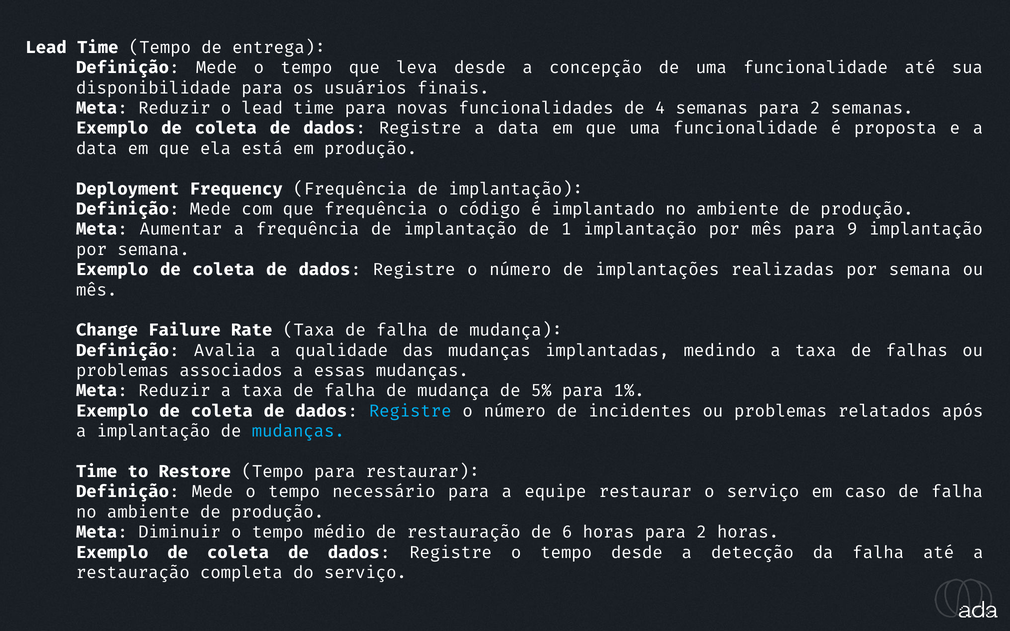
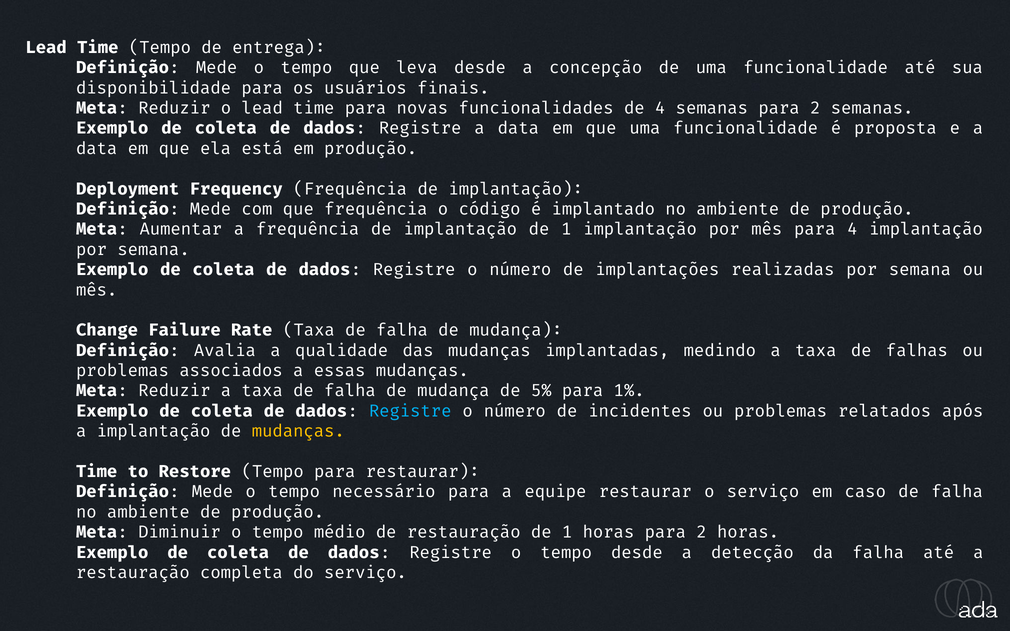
para 9: 9 -> 4
mudanças at (298, 431) colour: light blue -> yellow
restauração de 6: 6 -> 1
